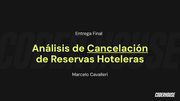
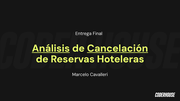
Análisis underline: none -> present
